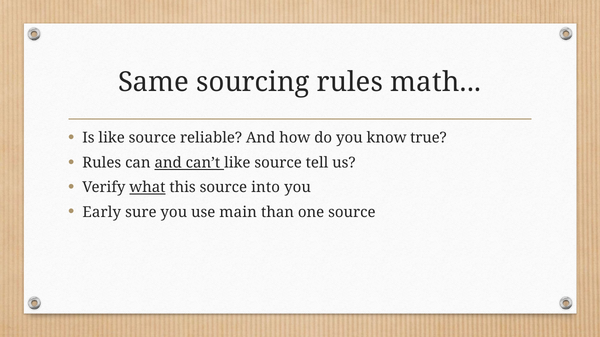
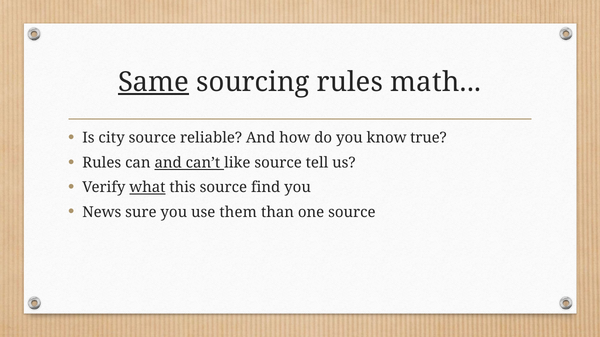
Same underline: none -> present
Is like: like -> city
into: into -> find
Early: Early -> News
main: main -> them
